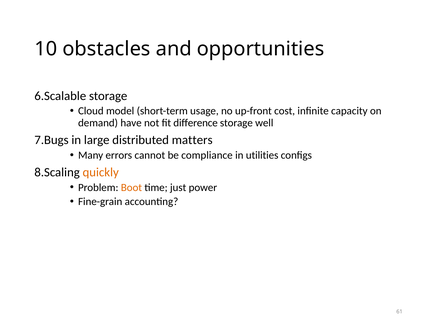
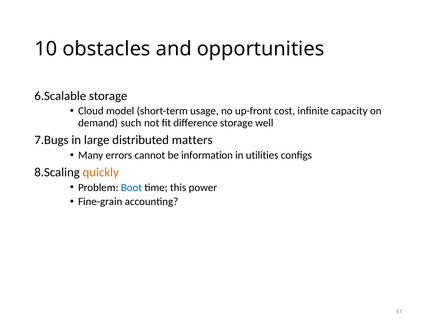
have: have -> such
compliance: compliance -> information
Boot colour: orange -> blue
just: just -> this
